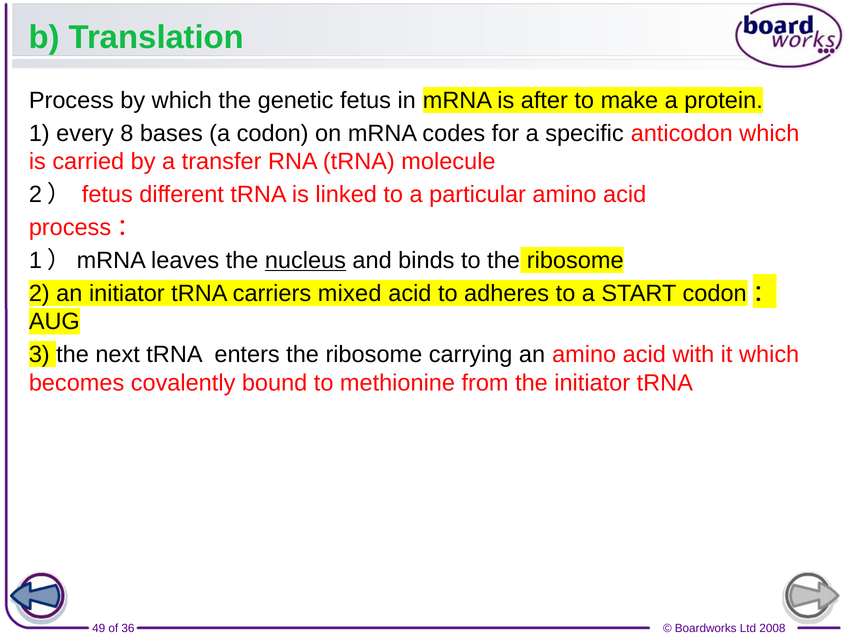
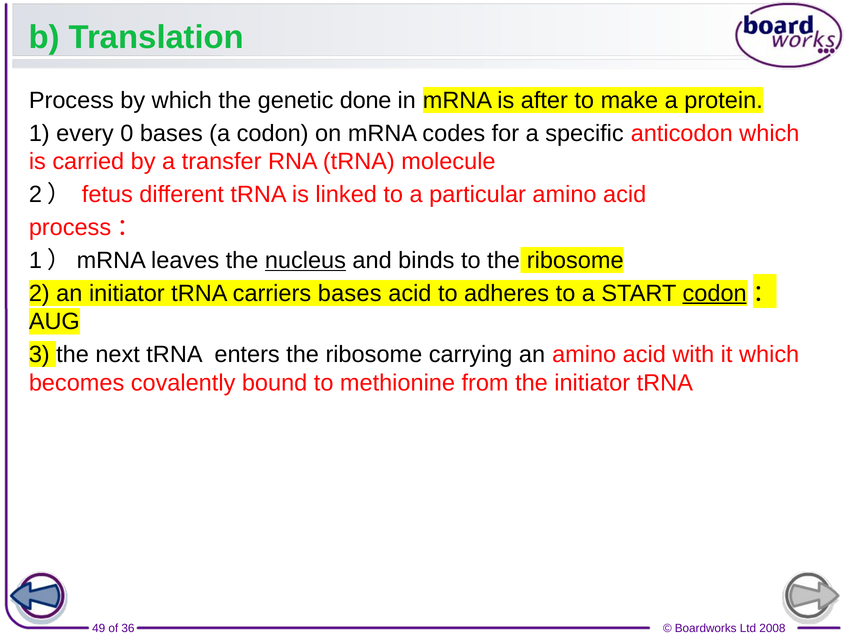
genetic fetus: fetus -> done
8: 8 -> 0
carriers mixed: mixed -> bases
codon at (715, 293) underline: none -> present
